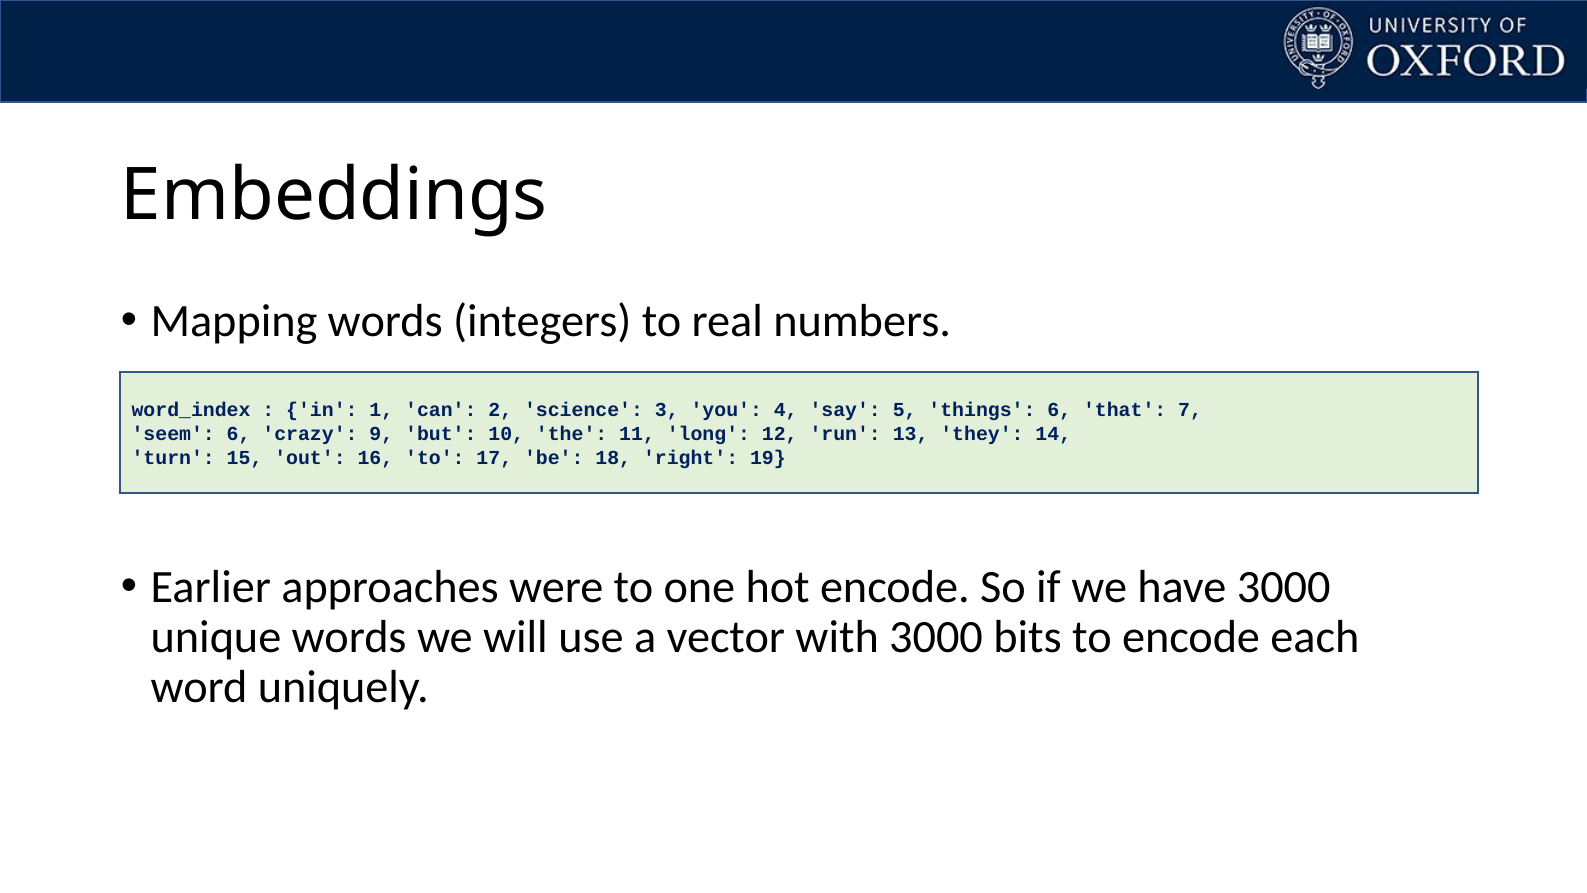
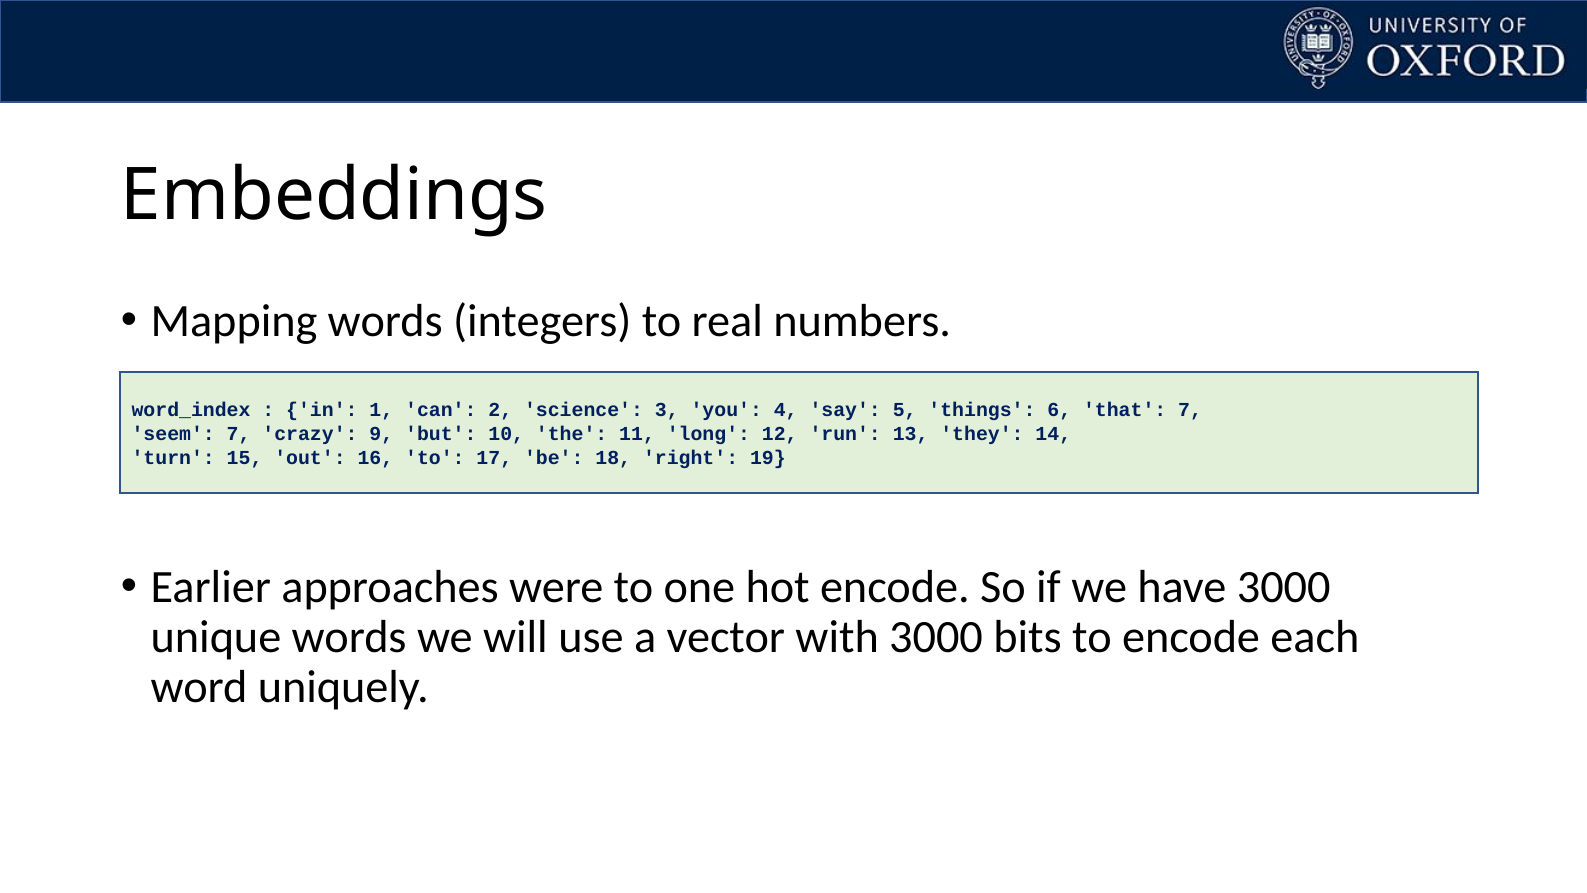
seem 6: 6 -> 7
